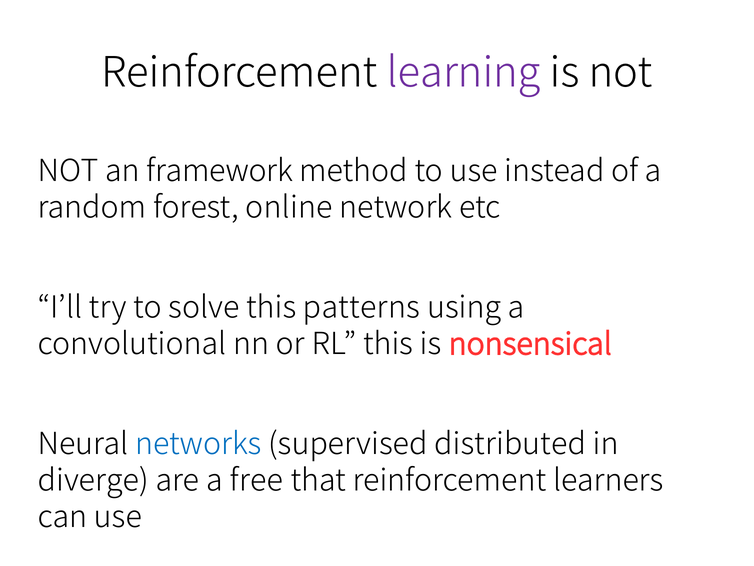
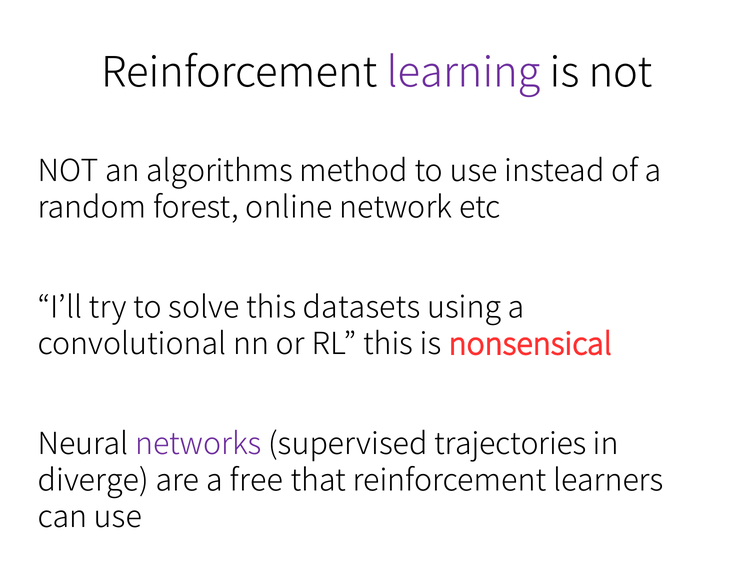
framework: framework -> algorithms
patterns: patterns -> datasets
networks colour: blue -> purple
distributed: distributed -> trajectories
